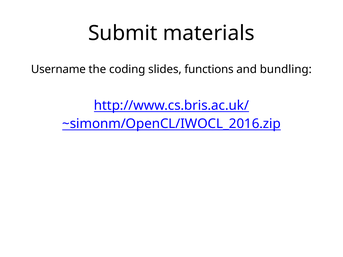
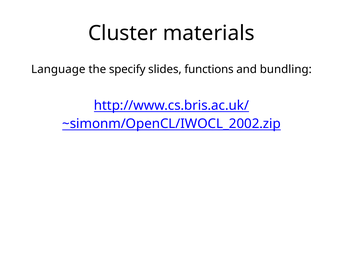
Submit: Submit -> Cluster
Username: Username -> Language
coding: coding -> specify
~simonm/OpenCL/IWOCL_2016.zip: ~simonm/OpenCL/IWOCL_2016.zip -> ~simonm/OpenCL/IWOCL_2002.zip
